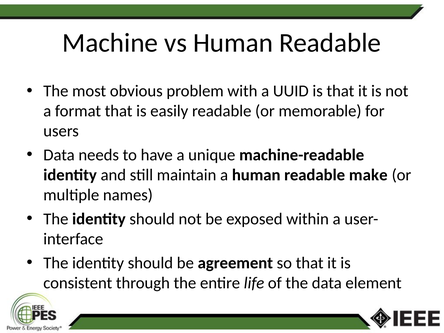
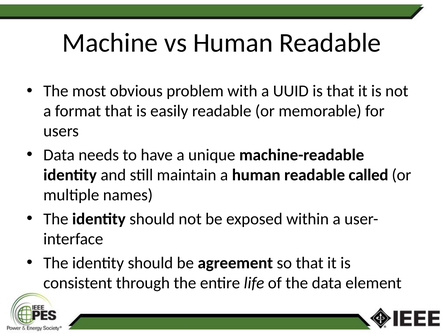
make: make -> called
